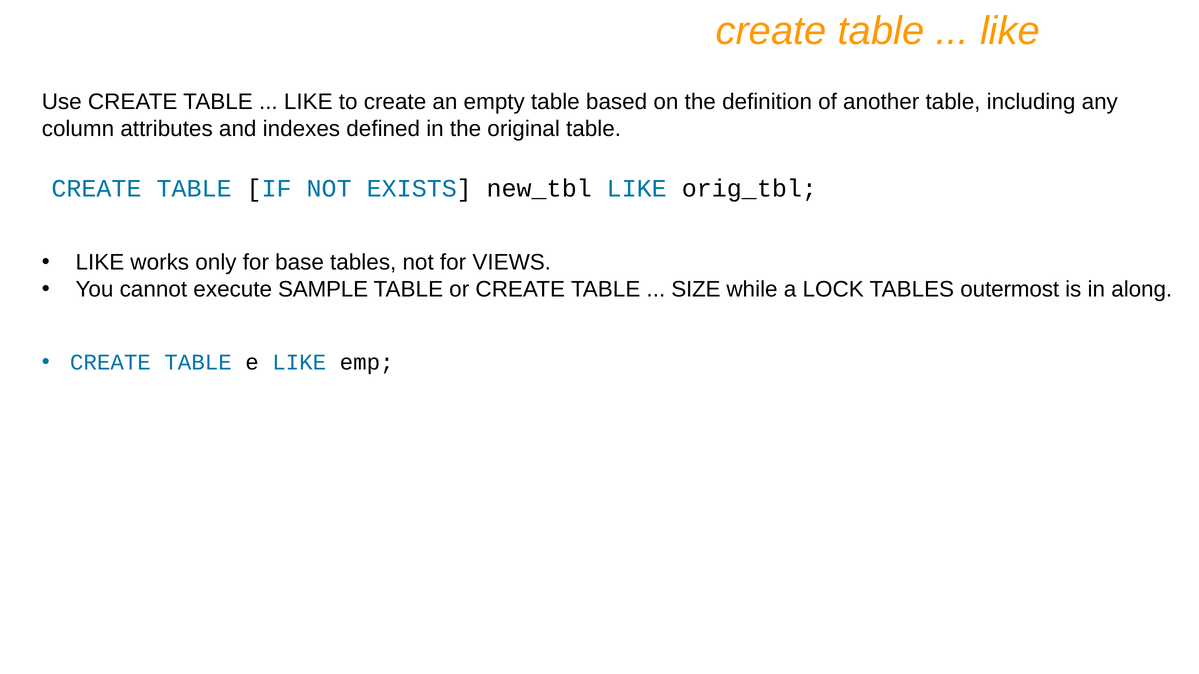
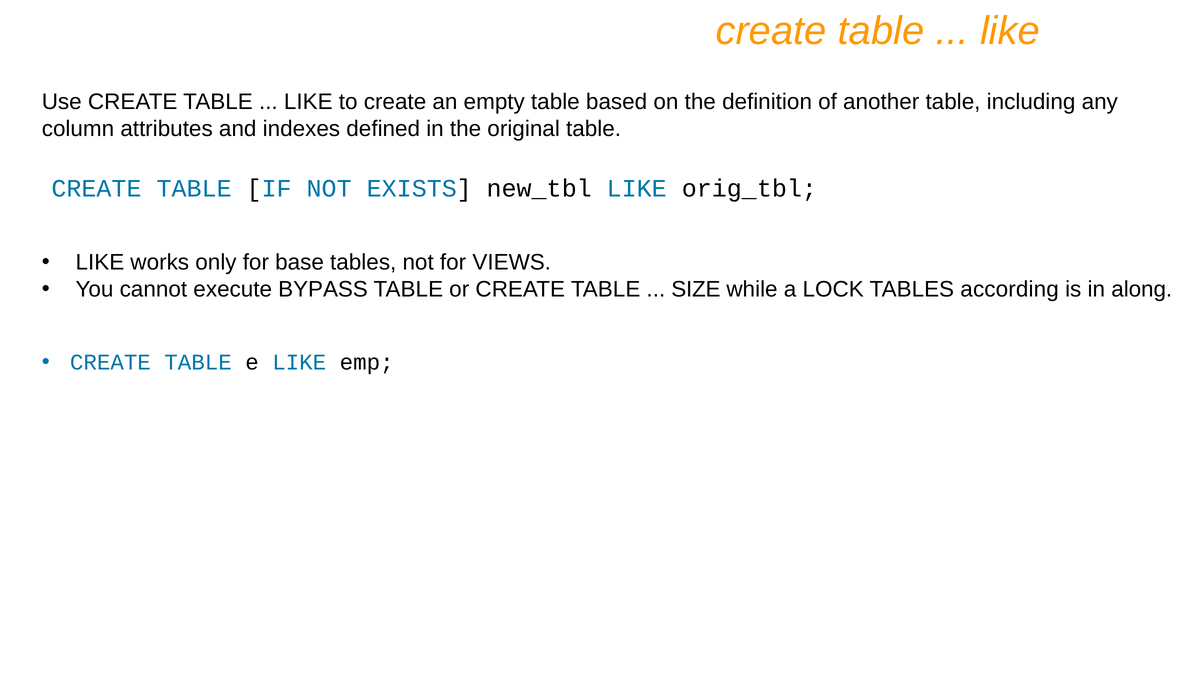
SAMPLE: SAMPLE -> BYPASS
outermost: outermost -> according
